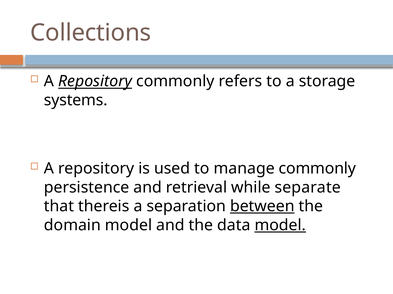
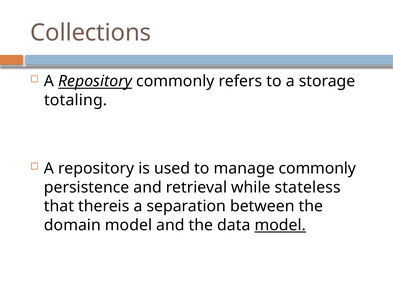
systems: systems -> totaling
separate: separate -> stateless
between underline: present -> none
